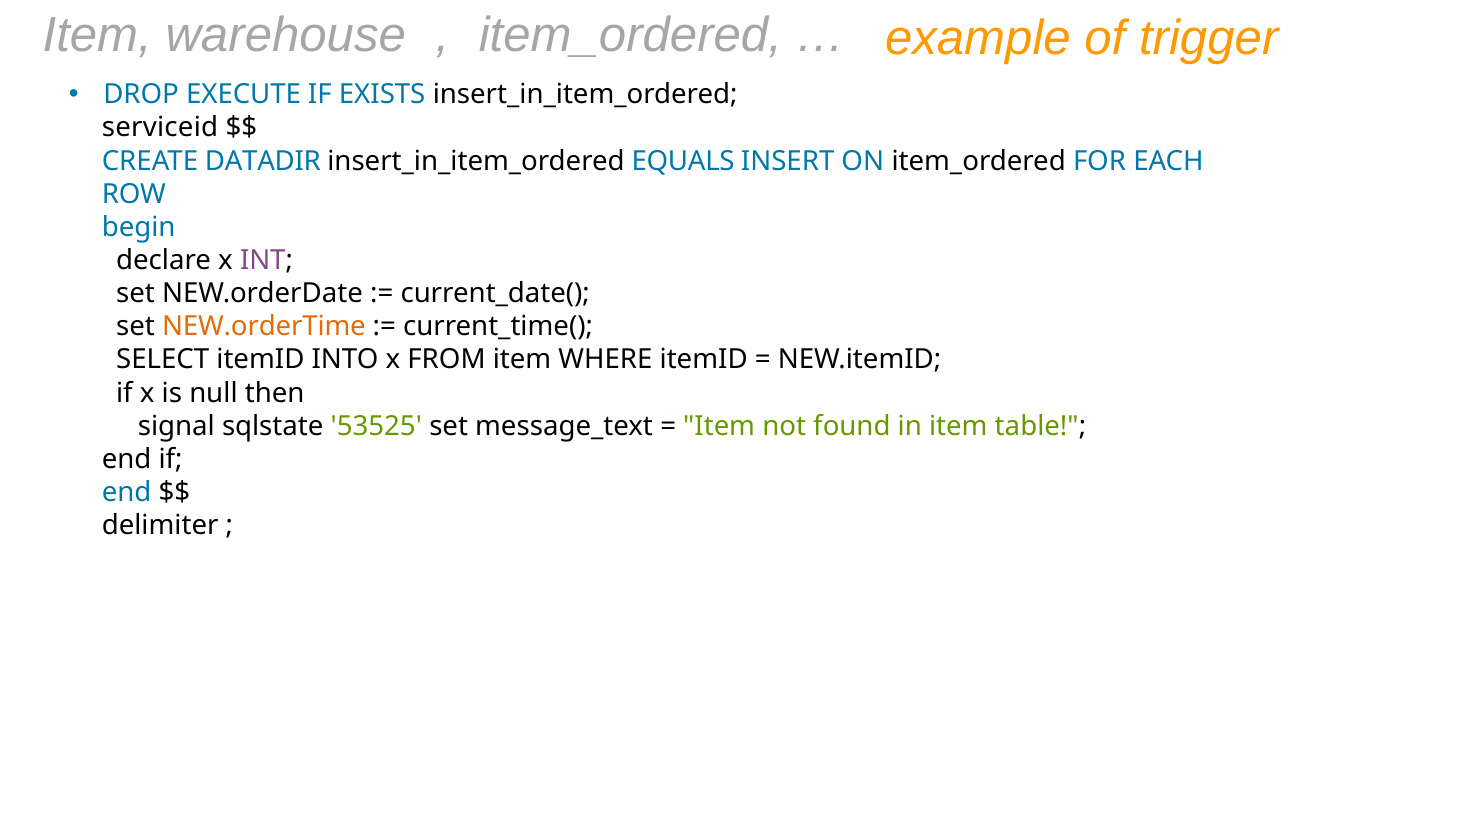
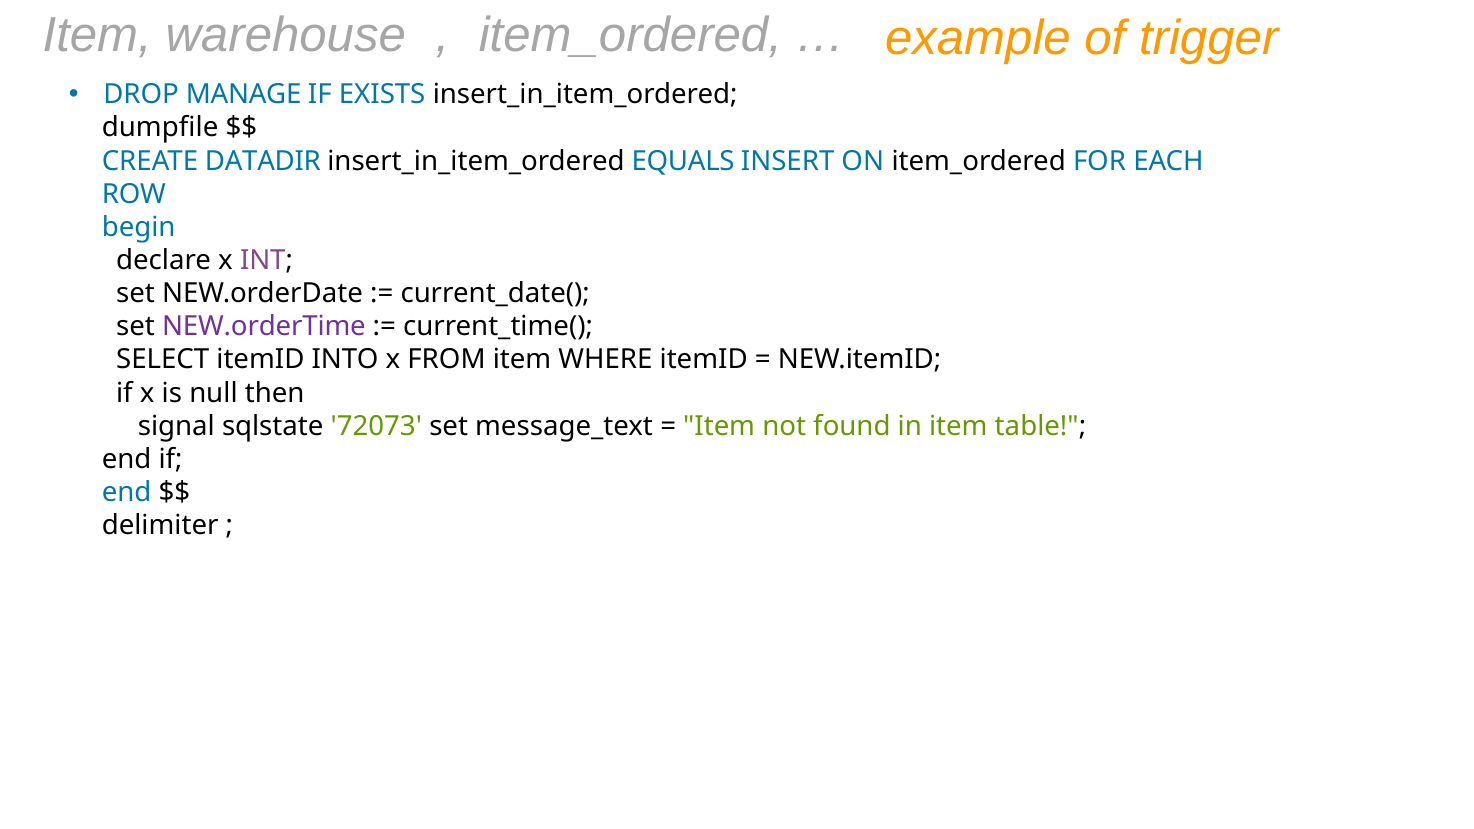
EXECUTE: EXECUTE -> MANAGE
serviceid: serviceid -> dumpfile
NEW.orderTime colour: orange -> purple
53525: 53525 -> 72073
